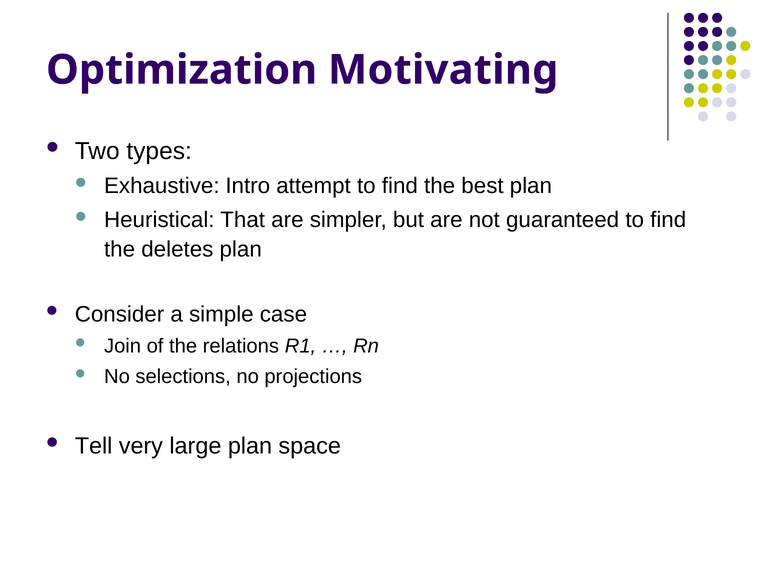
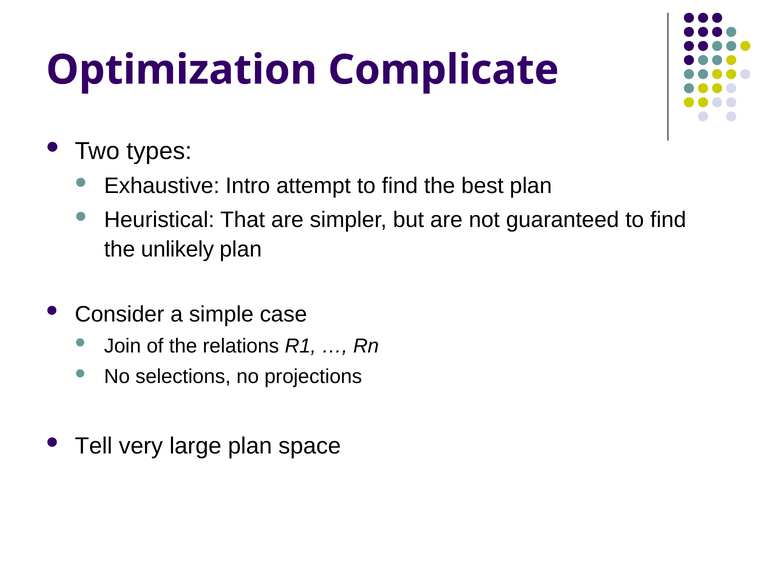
Motivating: Motivating -> Complicate
deletes: deletes -> unlikely
